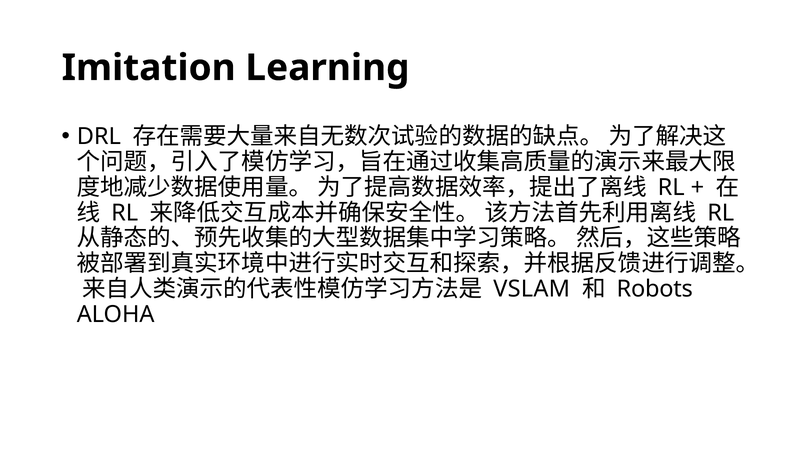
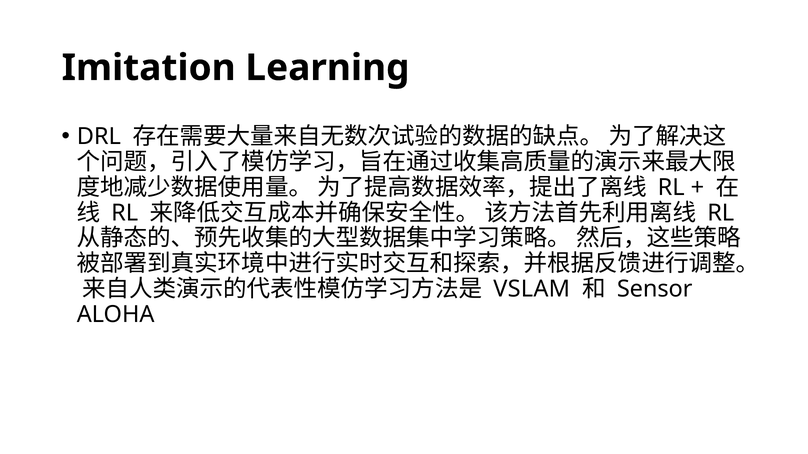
Robots: Robots -> Sensor
